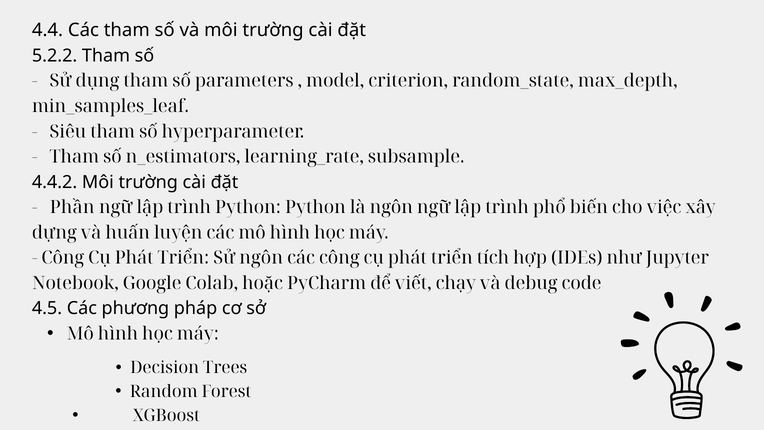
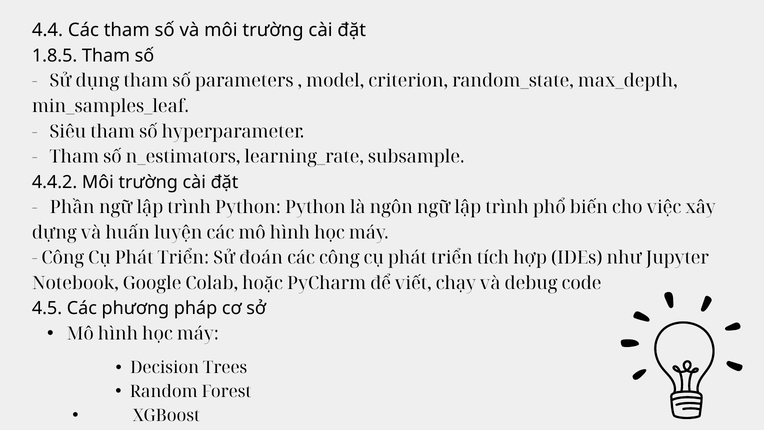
5.2.2: 5.2.2 -> 1.8.5
Sử ngôn: ngôn -> đoán
